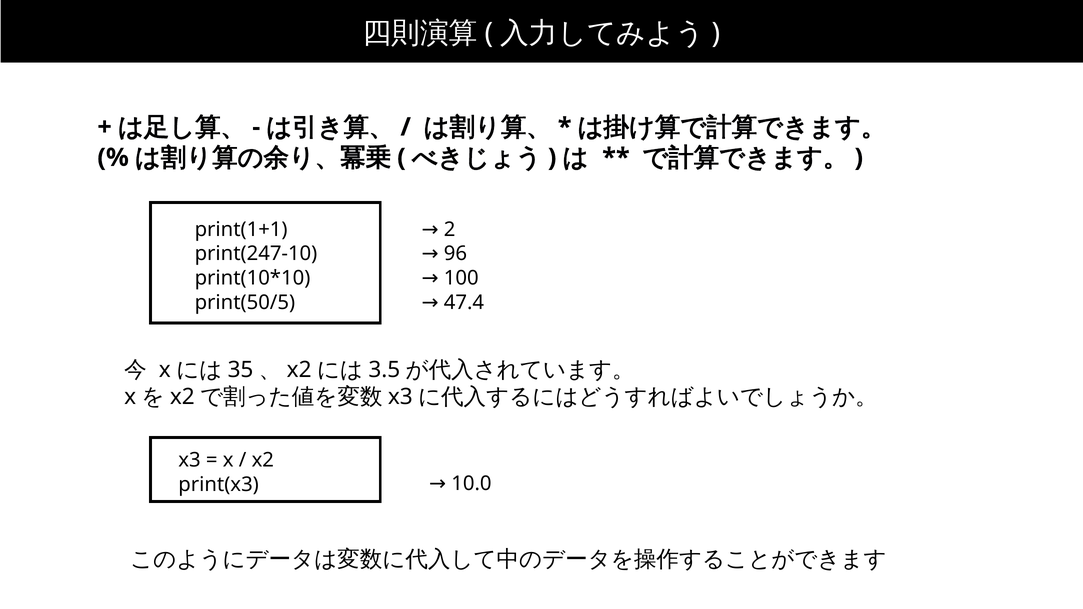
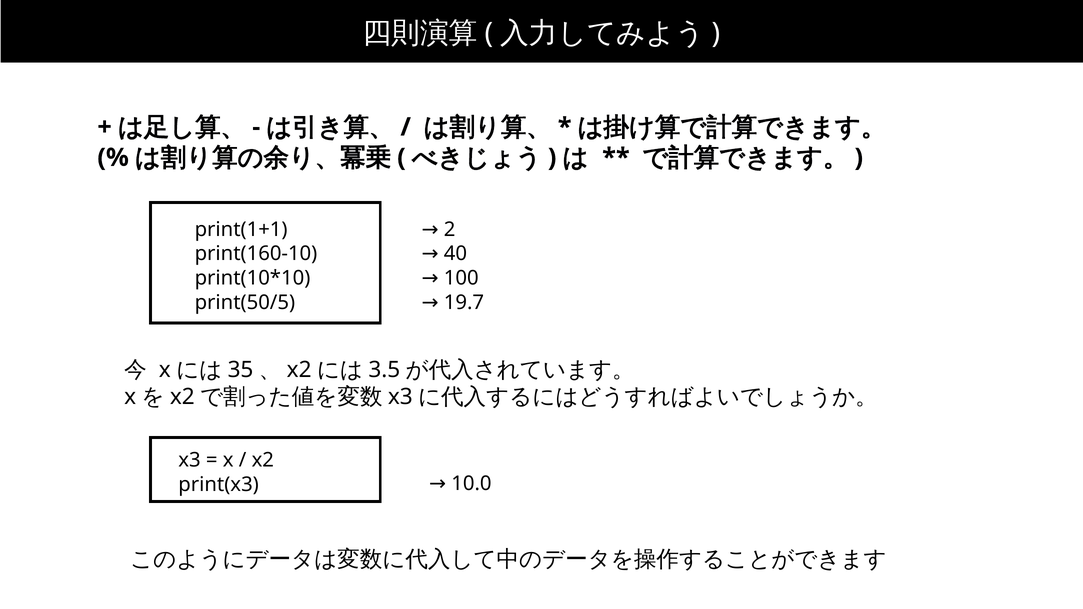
96: 96 -> 40
print(247-10: print(247-10 -> print(160-10
47.4: 47.4 -> 19.7
